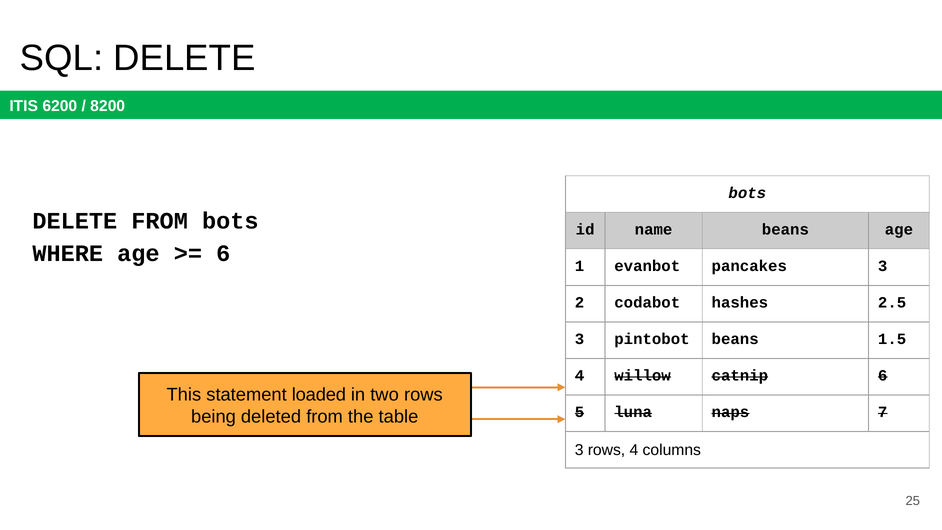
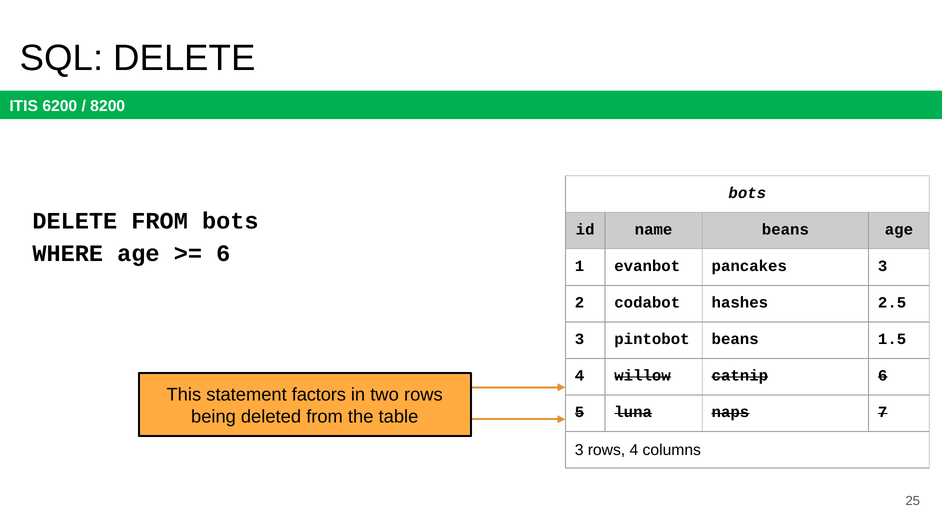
loaded: loaded -> factors
